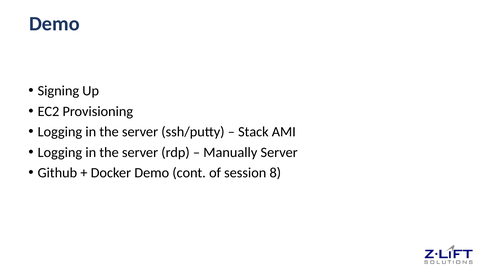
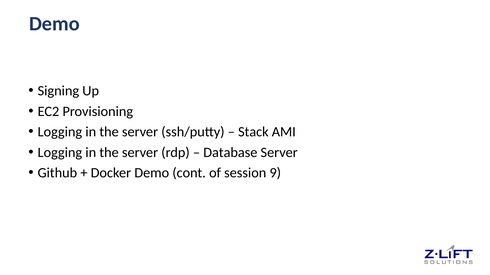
Manually: Manually -> Database
8: 8 -> 9
